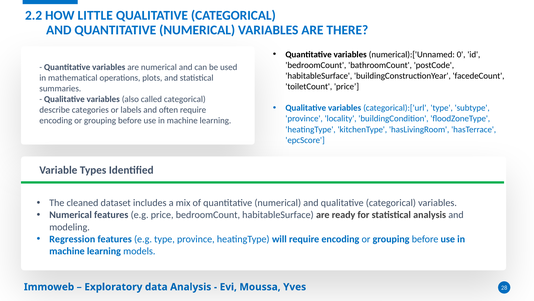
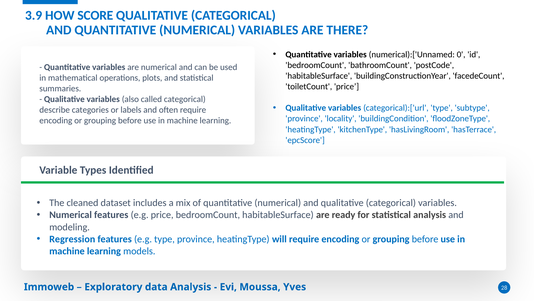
2.2: 2.2 -> 3.9
LITTLE: LITTLE -> SCORE
